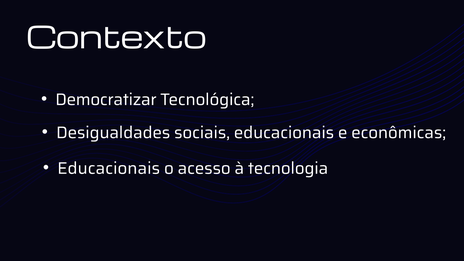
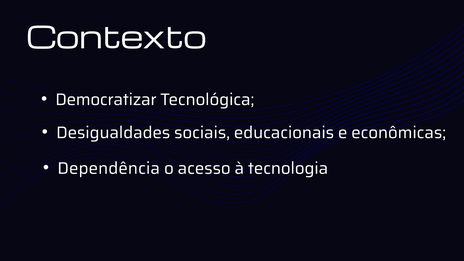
Educacionais at (109, 168): Educacionais -> Dependência
